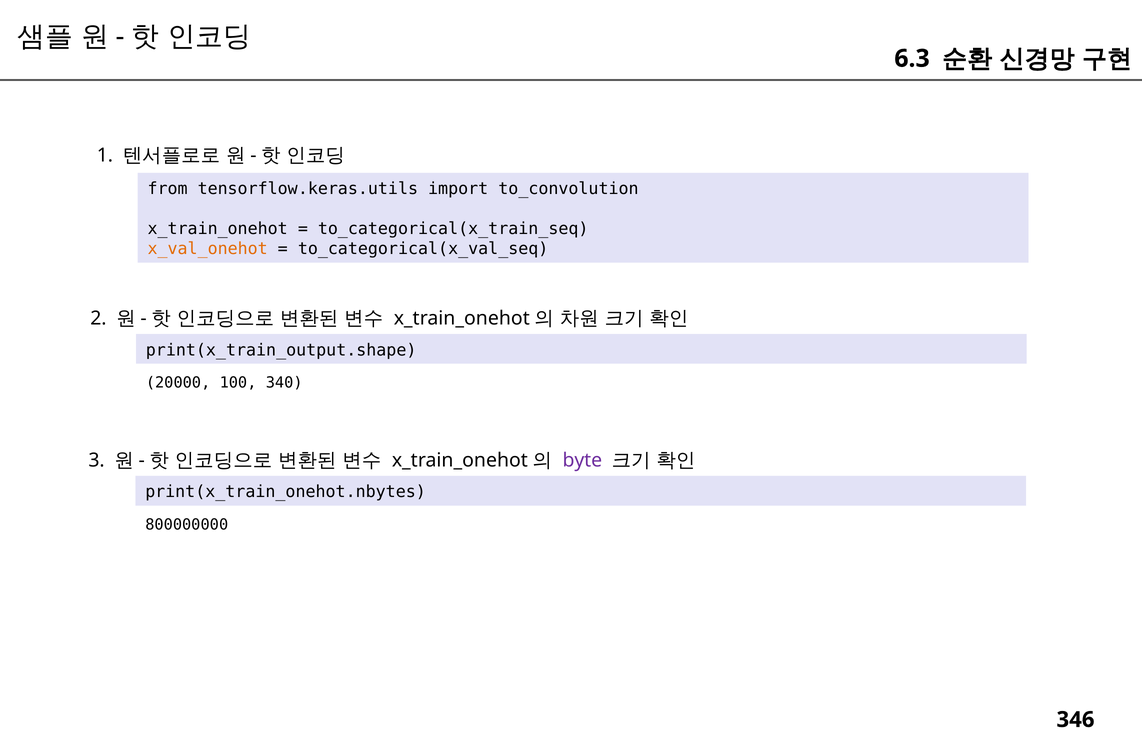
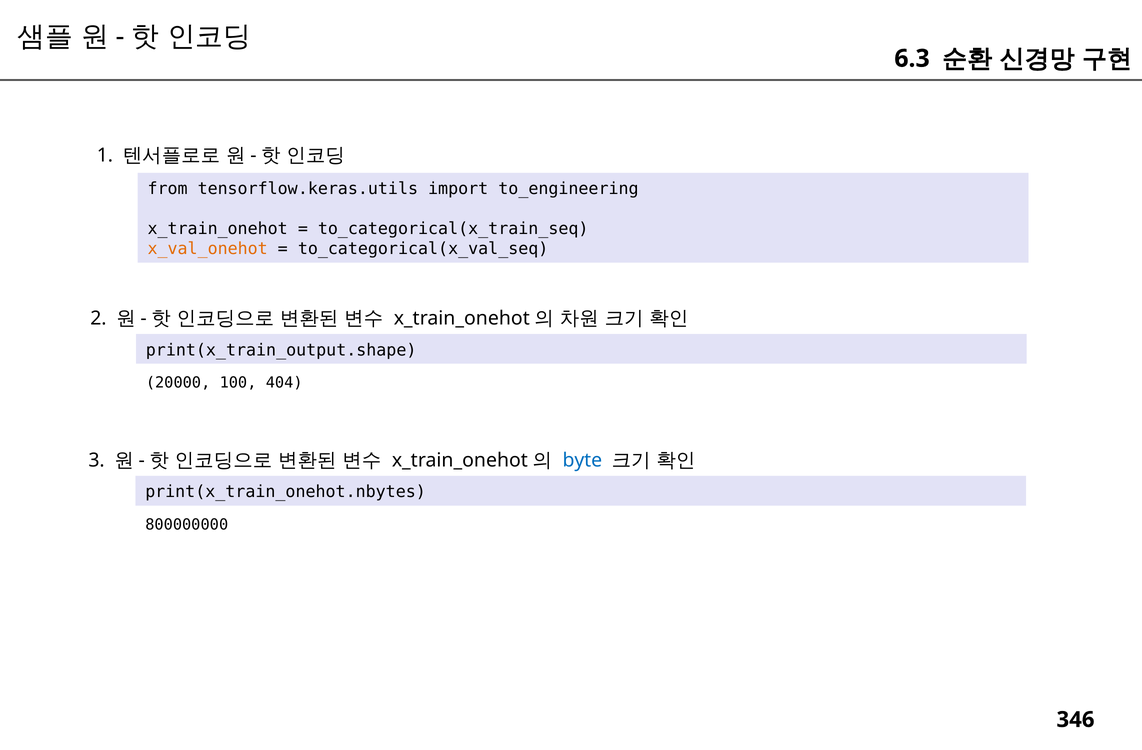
to_convolution: to_convolution -> to_engineering
340: 340 -> 404
byte colour: purple -> blue
